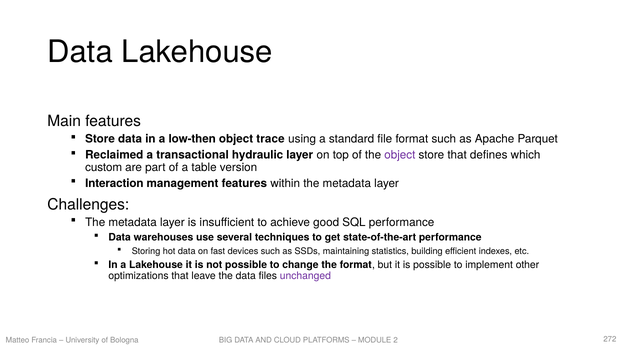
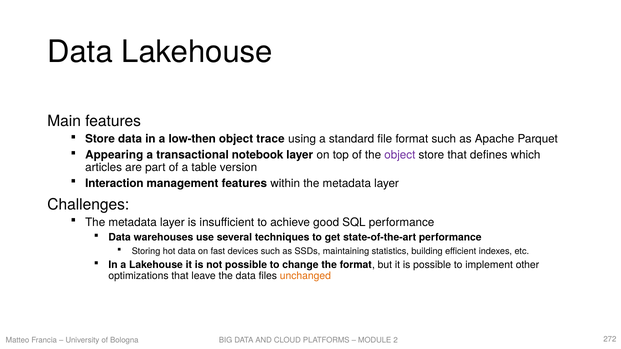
Reclaimed: Reclaimed -> Appearing
hydraulic: hydraulic -> notebook
custom: custom -> articles
unchanged colour: purple -> orange
